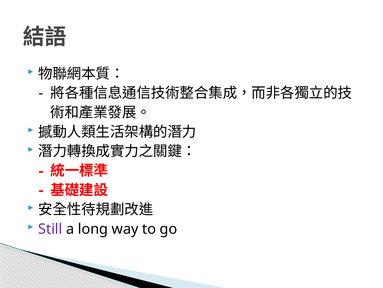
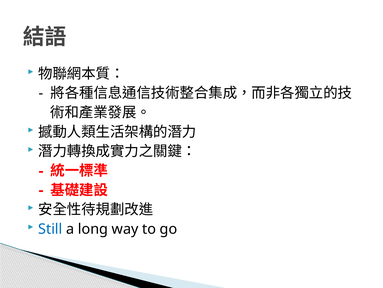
Still colour: purple -> blue
